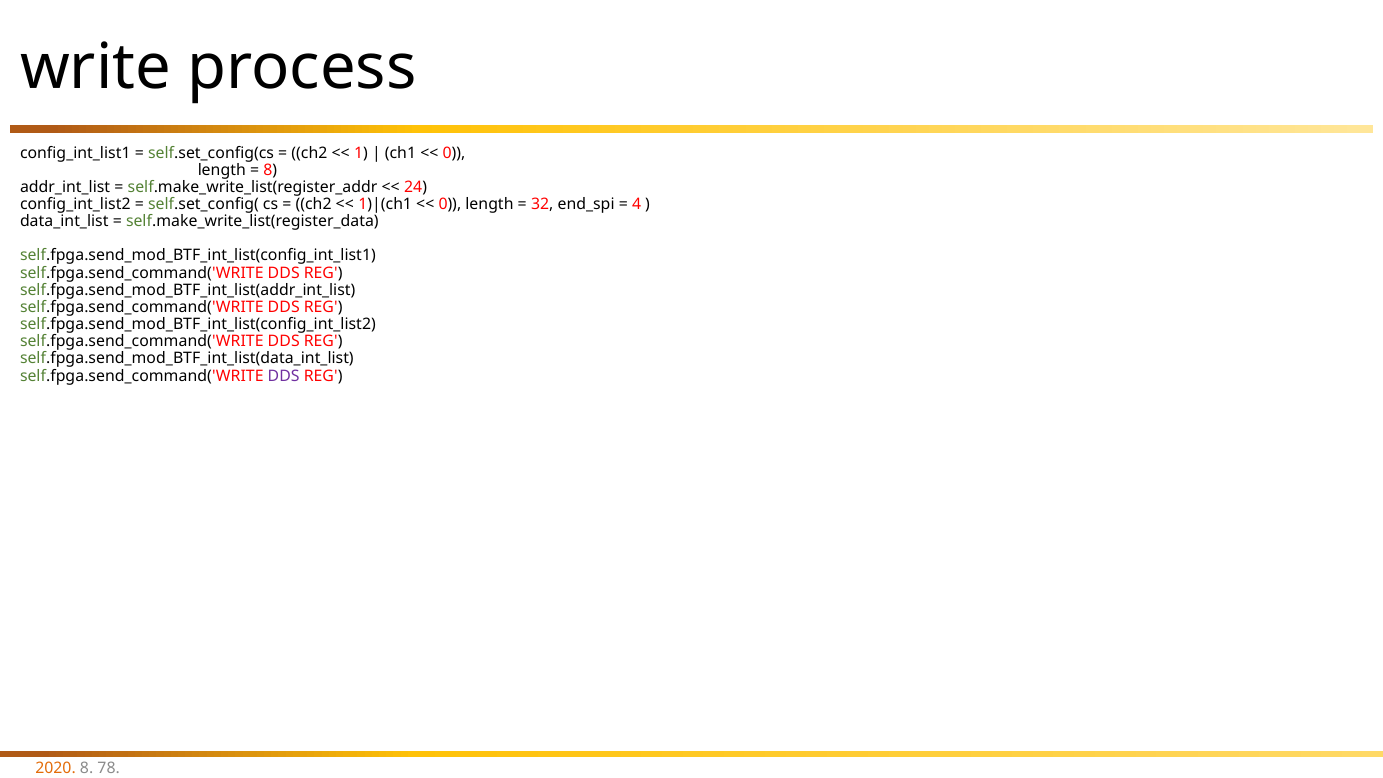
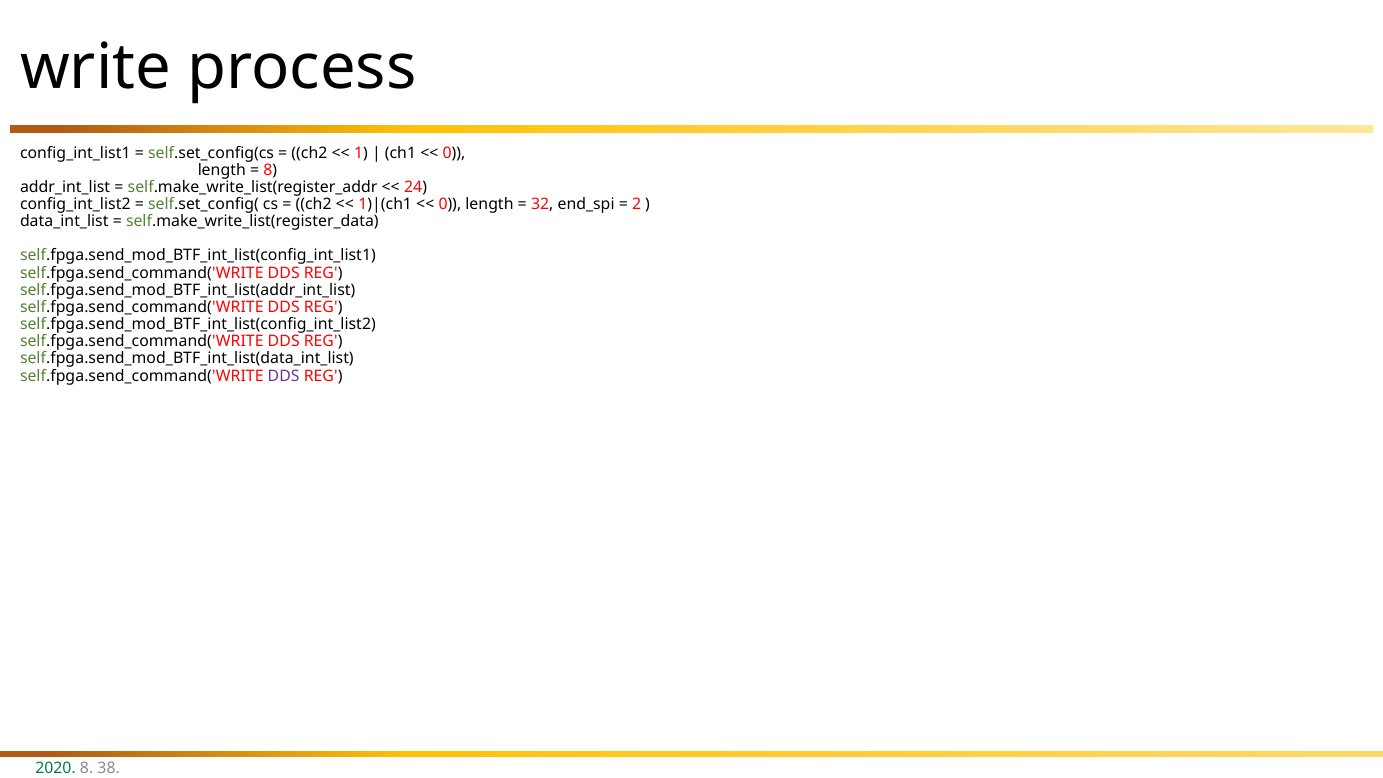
4: 4 -> 2
2020 colour: orange -> green
78: 78 -> 38
